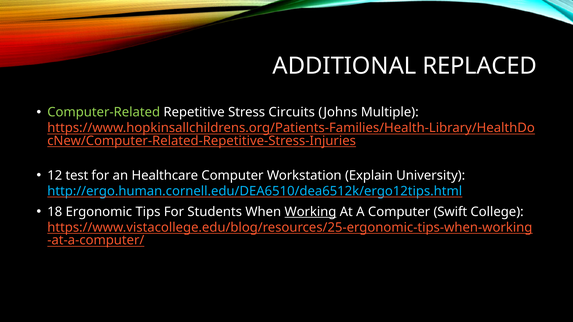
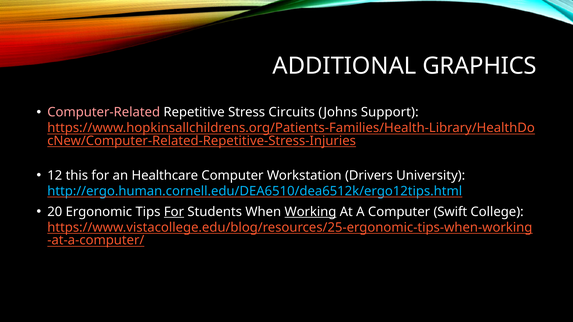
REPLACED: REPLACED -> GRAPHICS
Computer-Related colour: light green -> pink
Multiple: Multiple -> Support
test: test -> this
Explain: Explain -> Drivers
18: 18 -> 20
For at (174, 212) underline: none -> present
